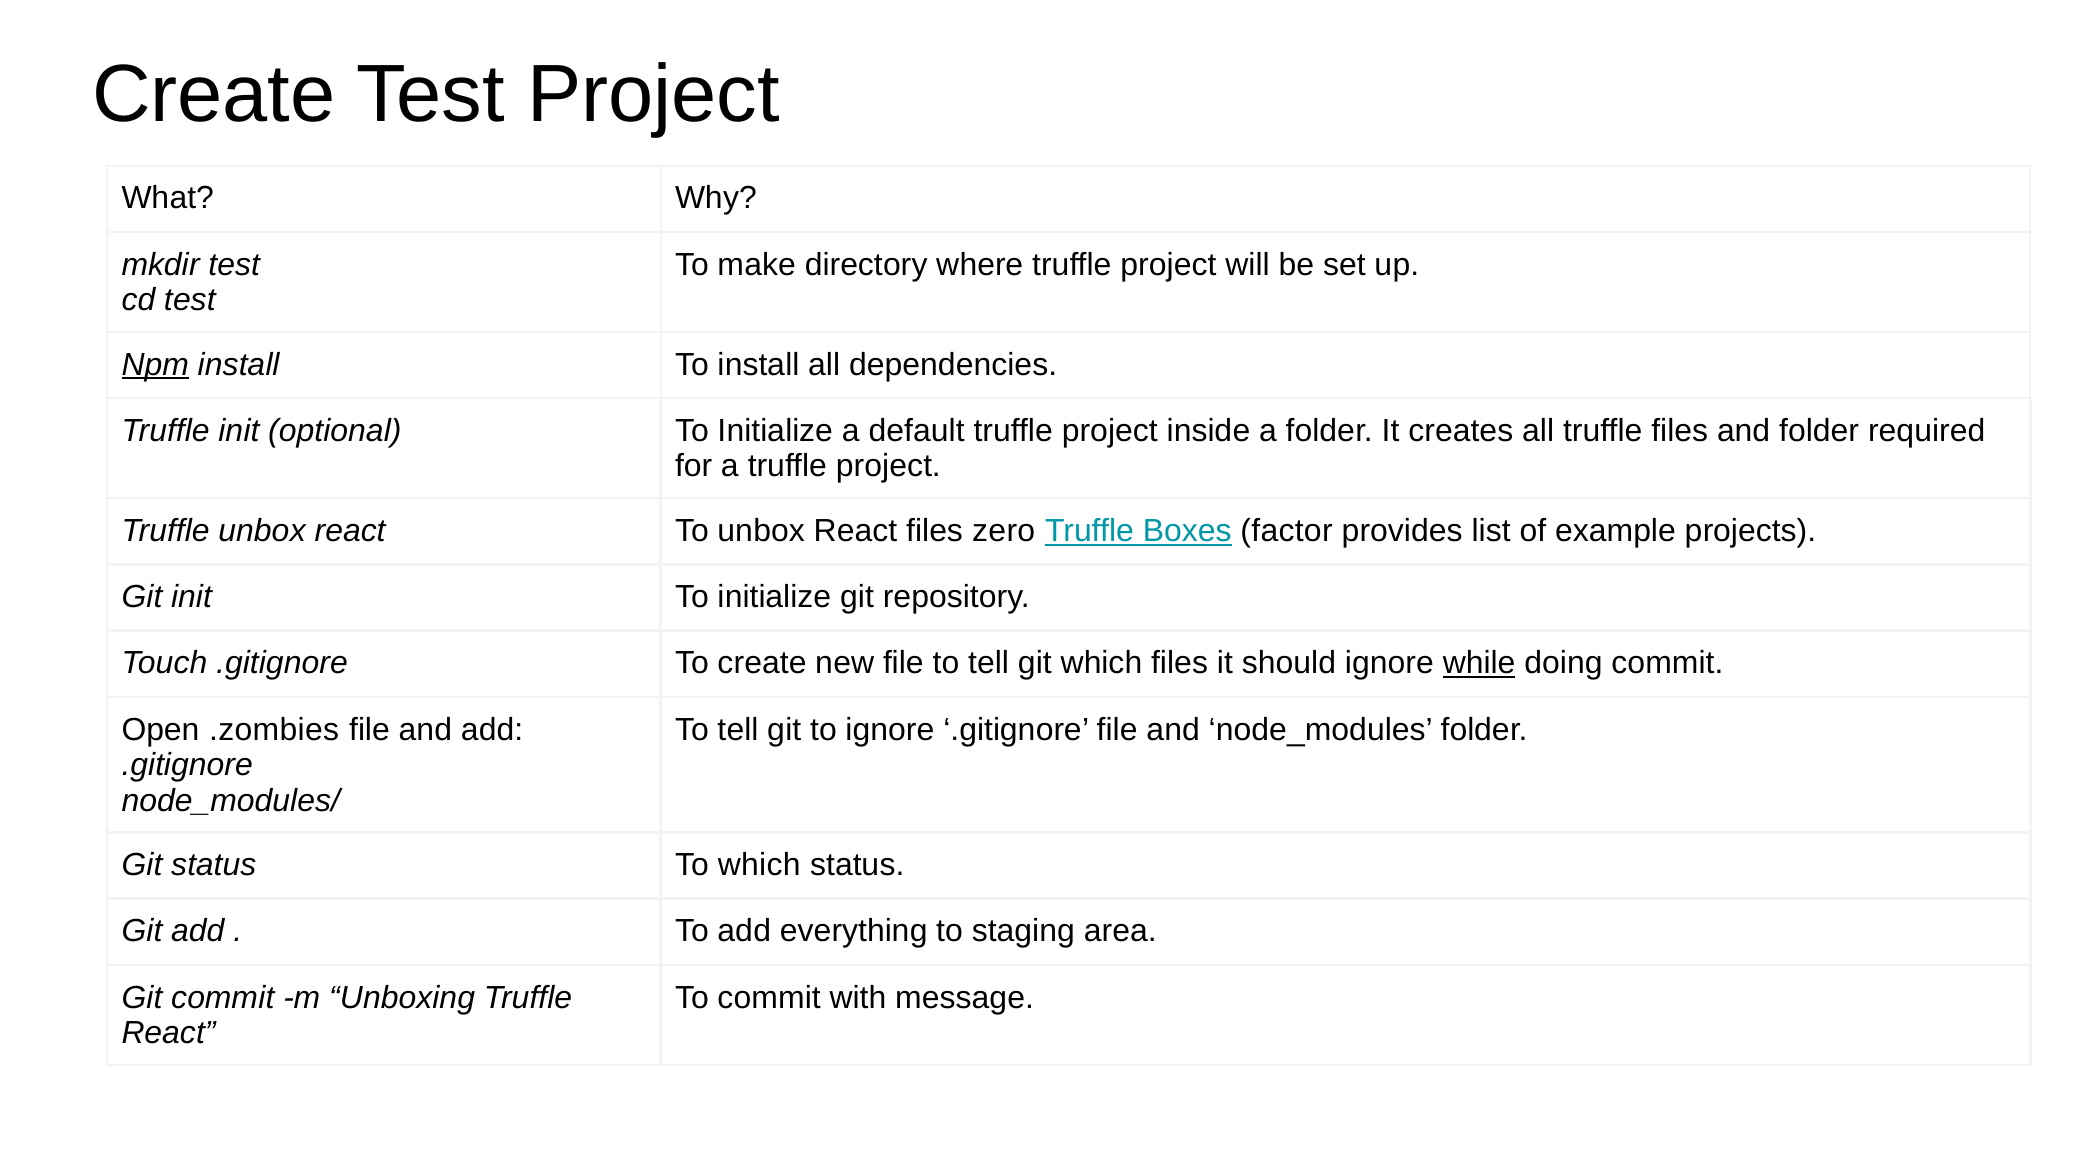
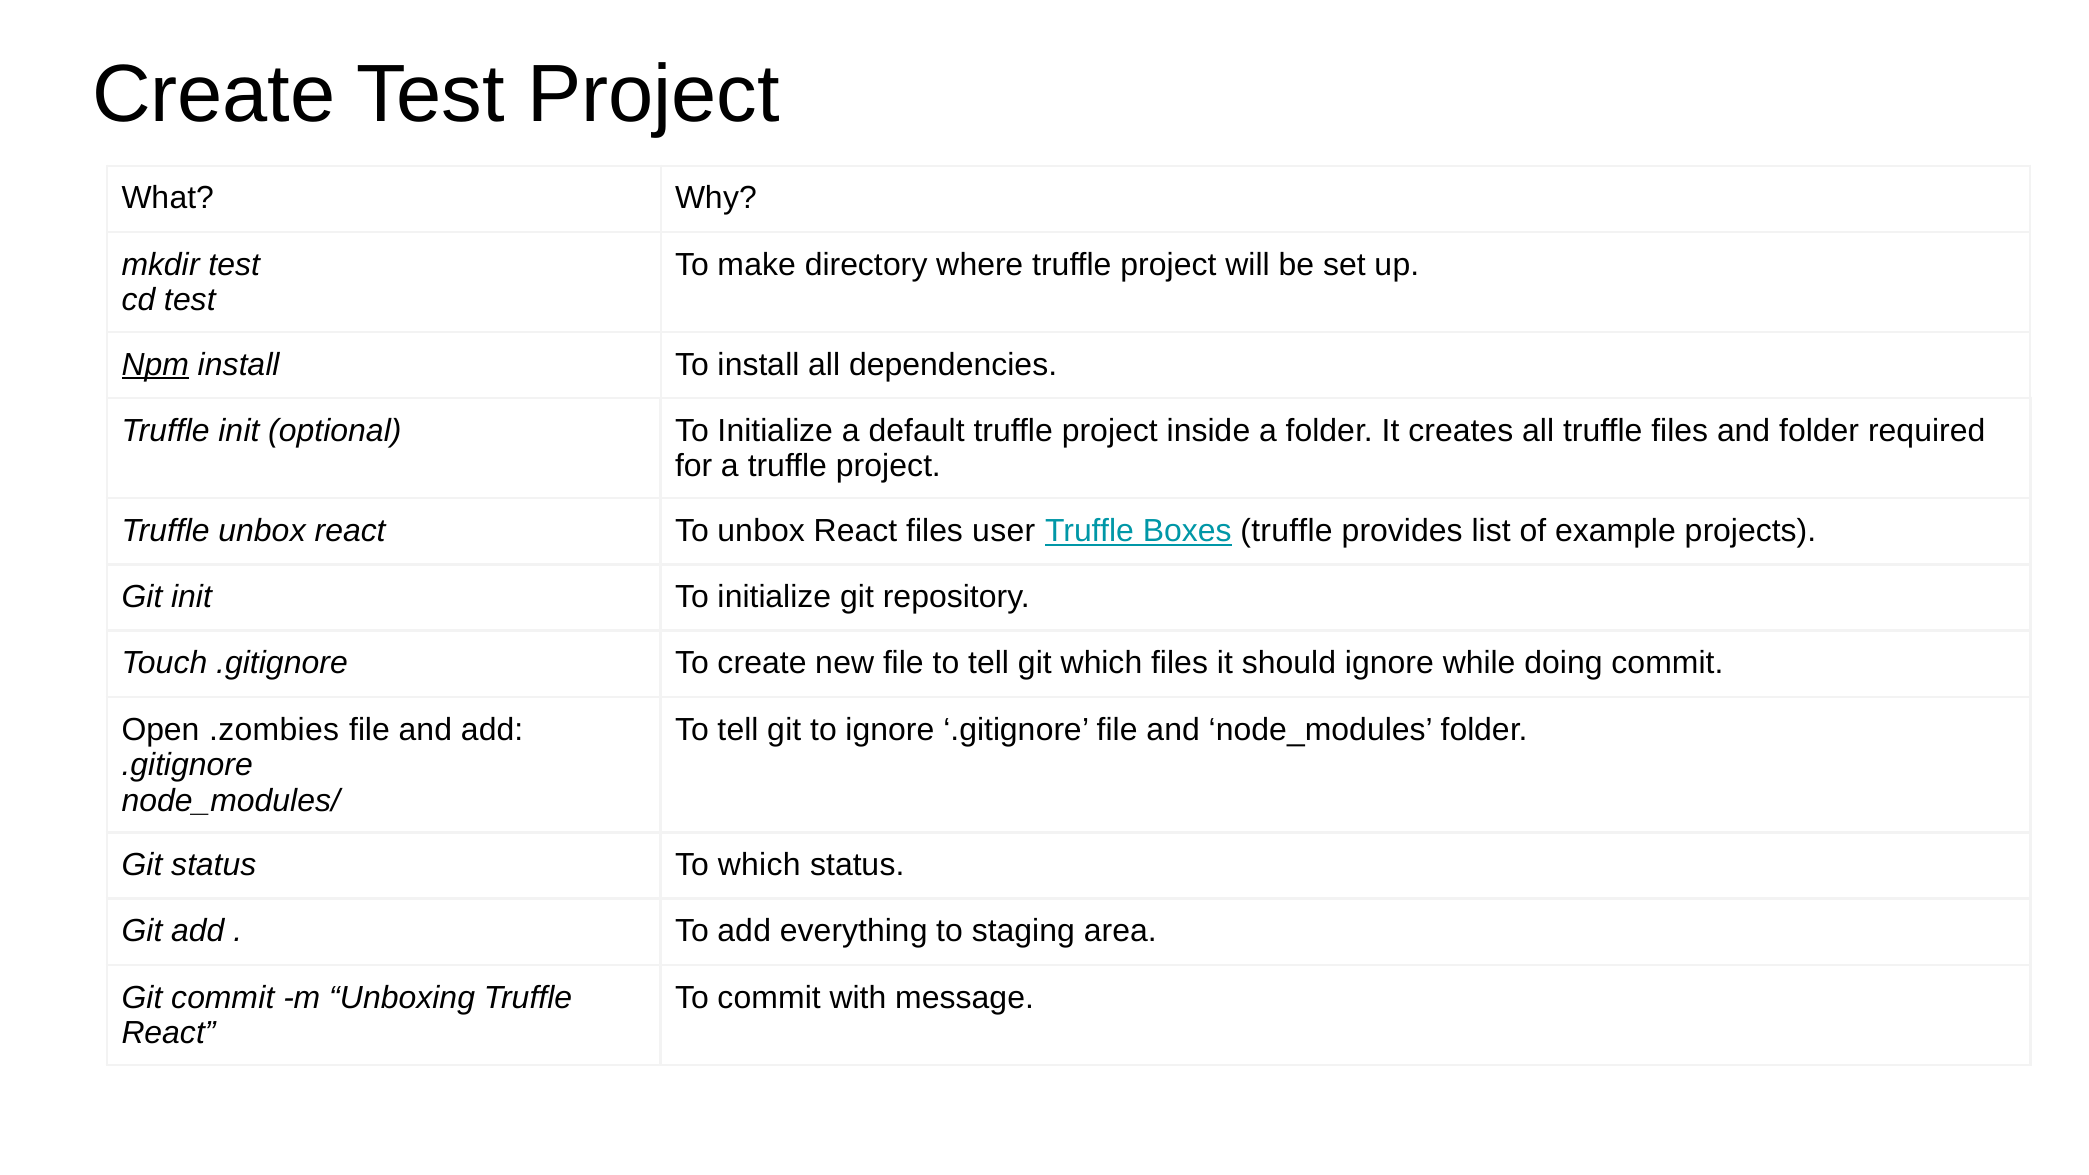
zero: zero -> user
Boxes factor: factor -> truffle
while underline: present -> none
